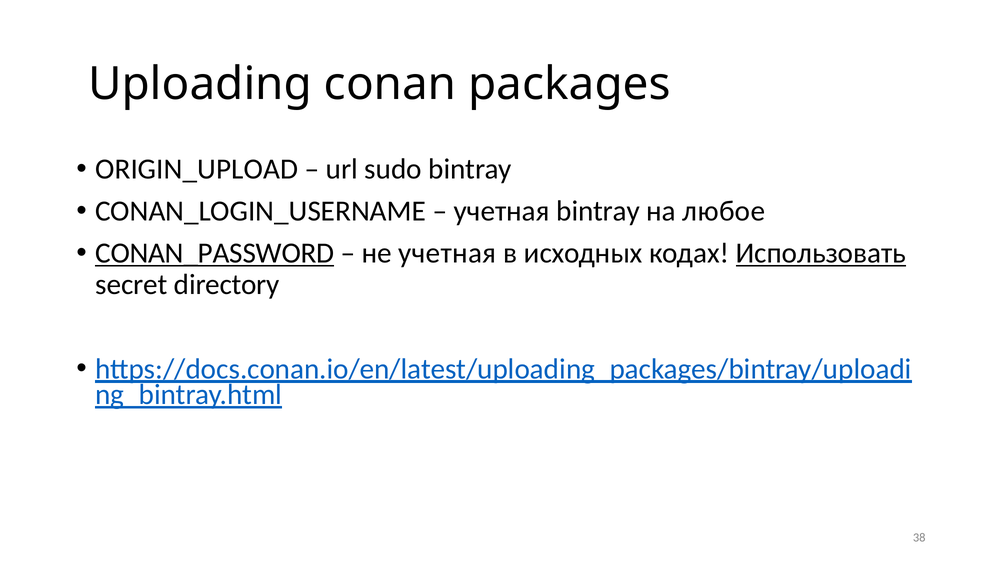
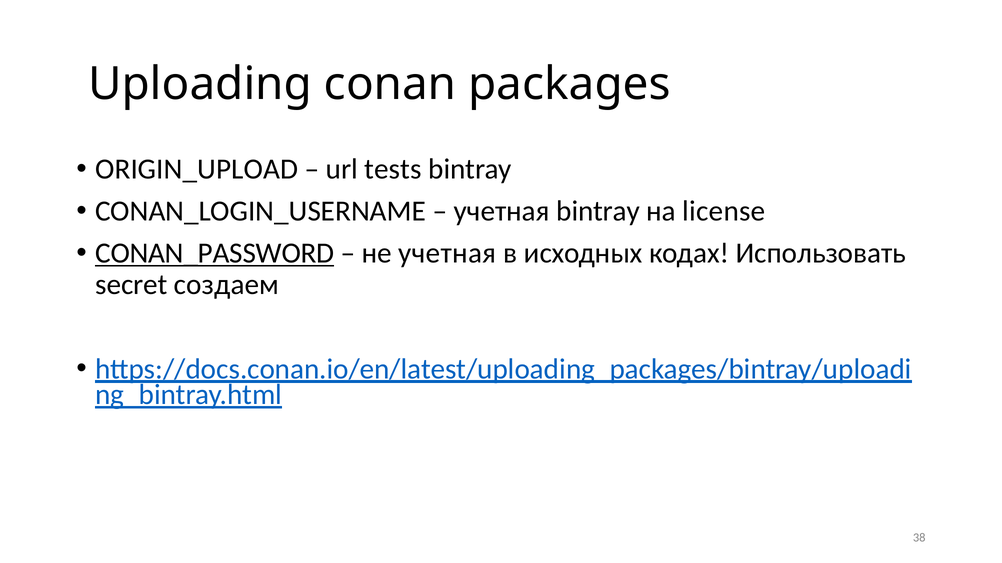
sudo: sudo -> tests
любое: любое -> license
Использовать underline: present -> none
directory: directory -> создаем
